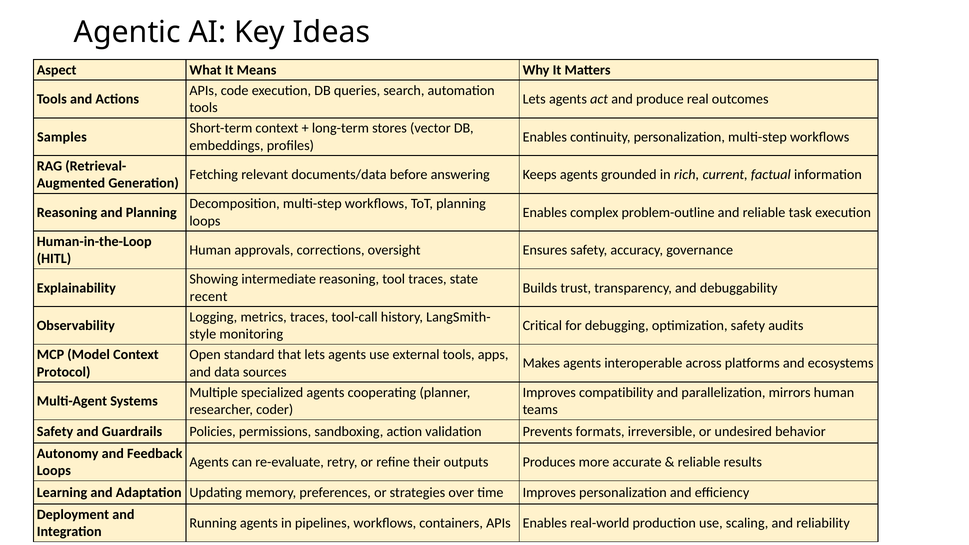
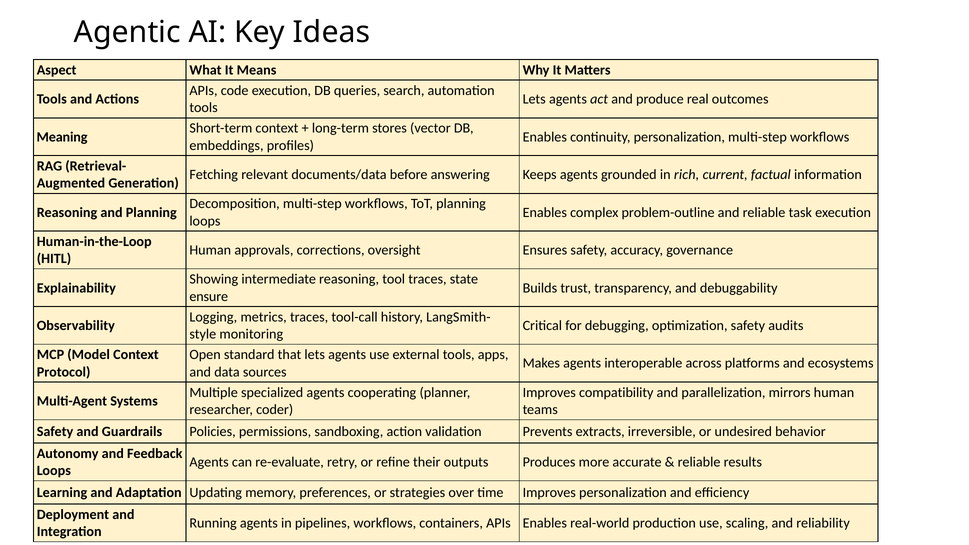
Samples: Samples -> Meaning
recent: recent -> ensure
formats: formats -> extracts
